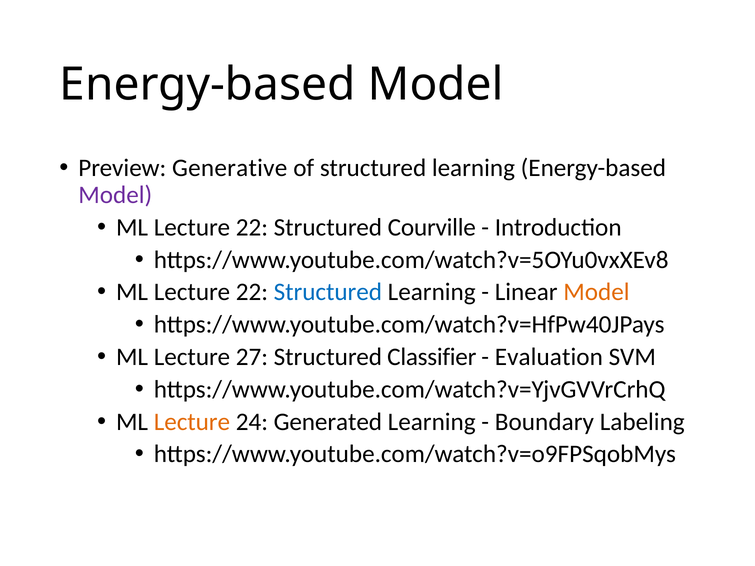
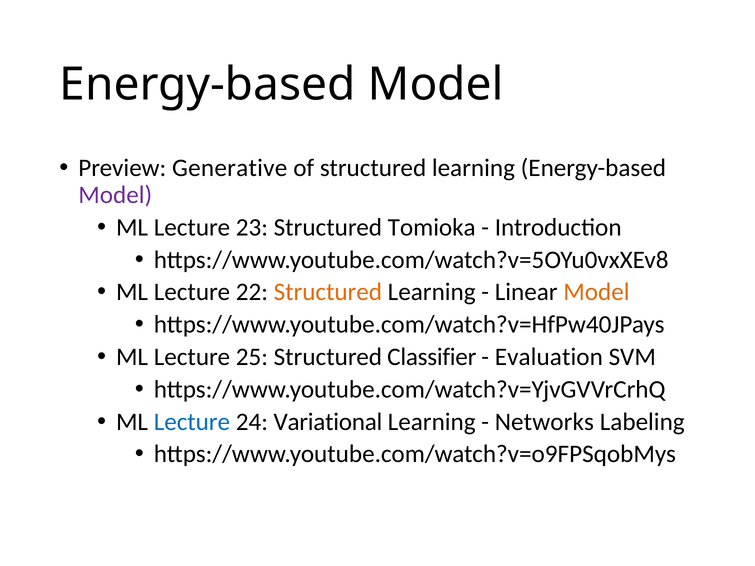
22 at (252, 228): 22 -> 23
Courville: Courville -> Tomioka
Structured at (328, 292) colour: blue -> orange
27: 27 -> 25
Lecture at (192, 422) colour: orange -> blue
Generated: Generated -> Variational
Boundary: Boundary -> Networks
